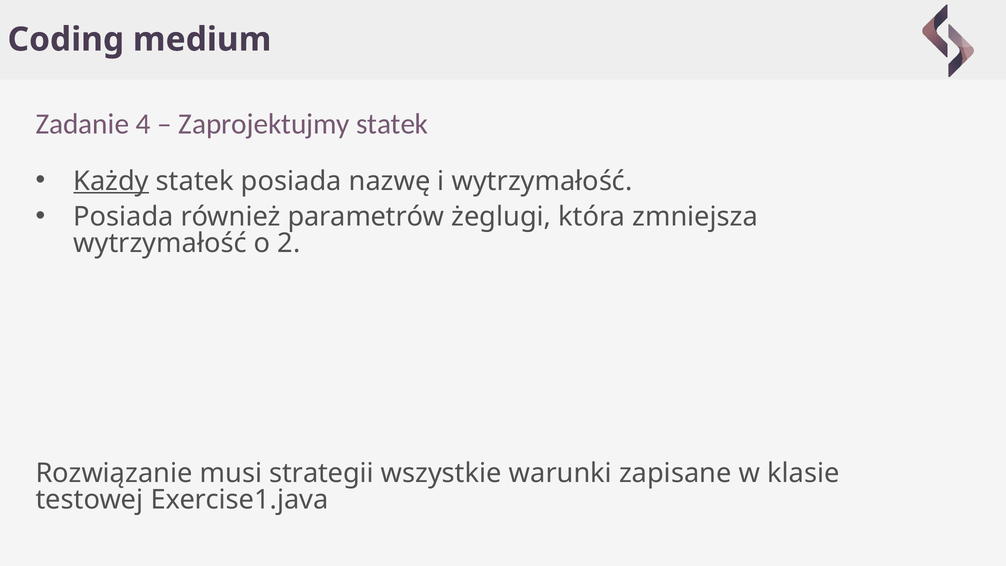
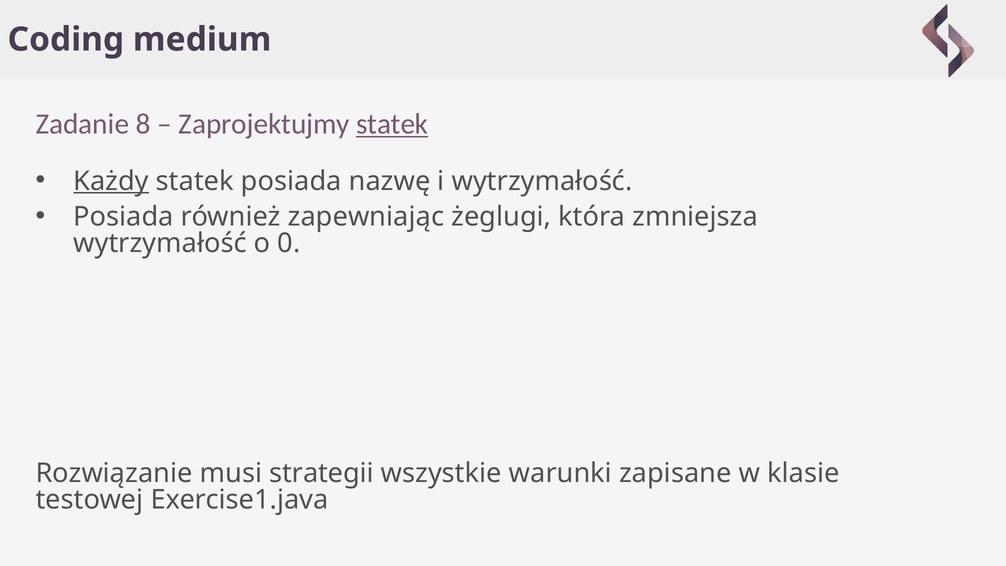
4: 4 -> 8
statek at (392, 124) underline: none -> present
parametrów: parametrów -> zapewniając
2: 2 -> 0
